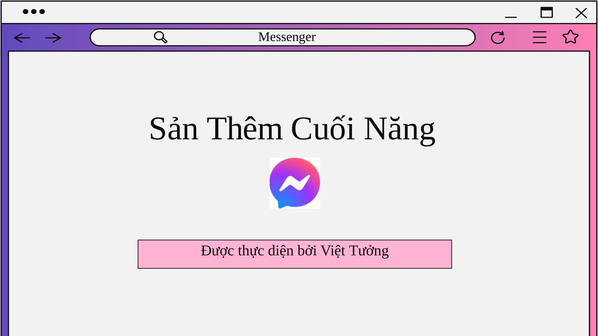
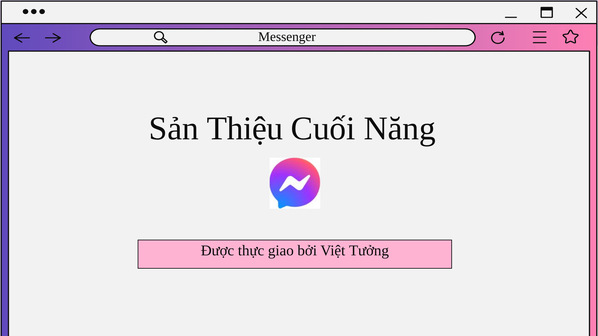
Thêm: Thêm -> Thiệu
diện: diện -> giao
